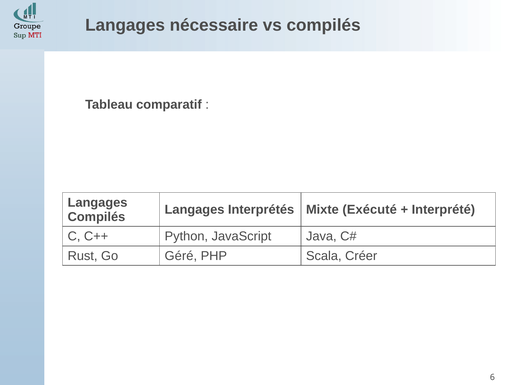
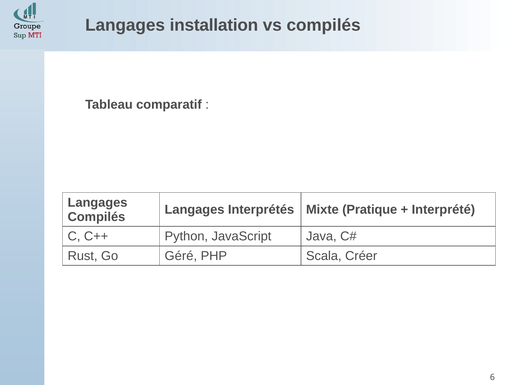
nécessaire: nécessaire -> installation
Exécuté: Exécuté -> Pratique
